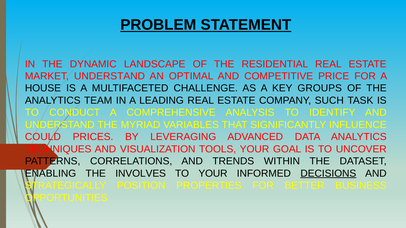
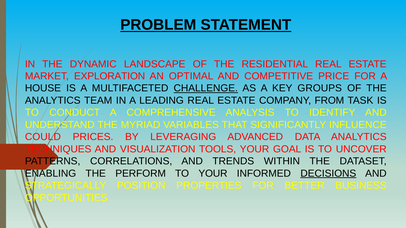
MARKET UNDERSTAND: UNDERSTAND -> EXPLORATION
CHALLENGE underline: none -> present
SUCH: SUCH -> FROM
INVOLVES: INVOLVES -> PERFORM
